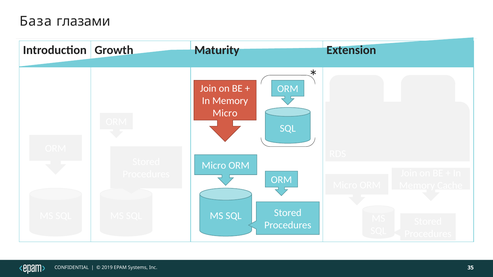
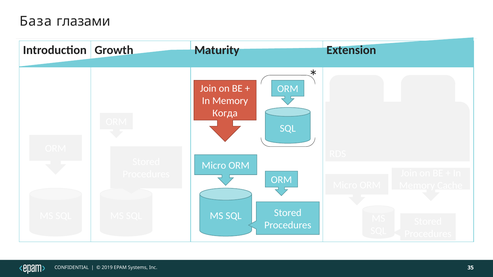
Micro at (225, 113): Micro -> Когда
